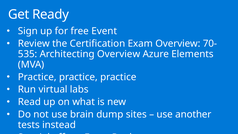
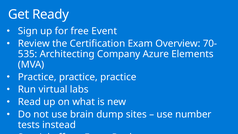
Architecting Overview: Overview -> Company
another: another -> number
